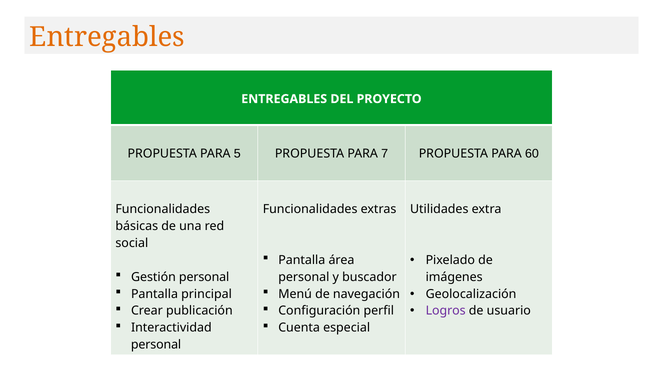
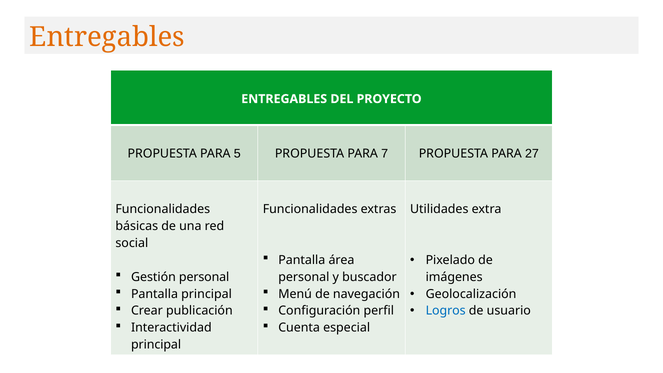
60: 60 -> 27
Logros colour: purple -> blue
personal at (156, 345): personal -> principal
